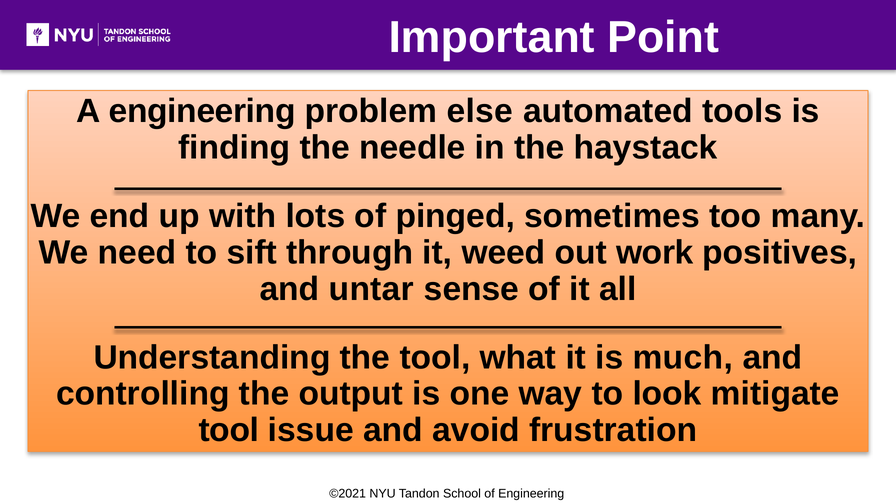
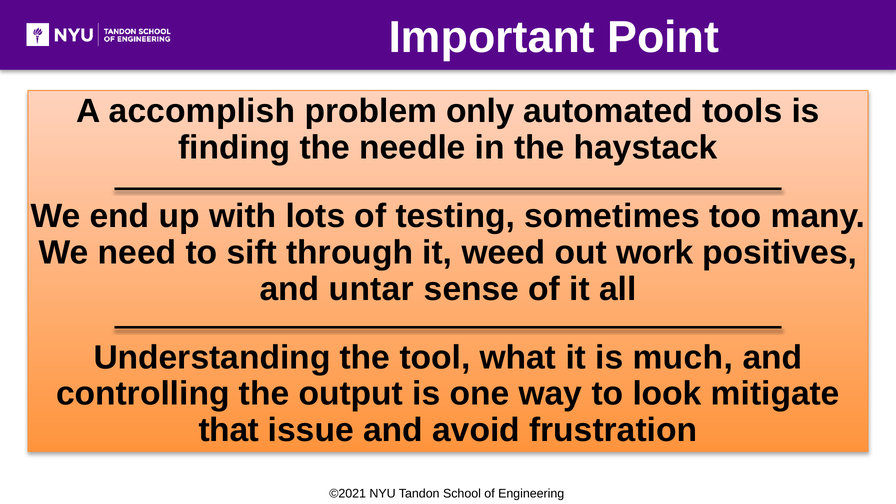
A engineering: engineering -> accomplish
else: else -> only
pinged: pinged -> testing
tool at (229, 430): tool -> that
